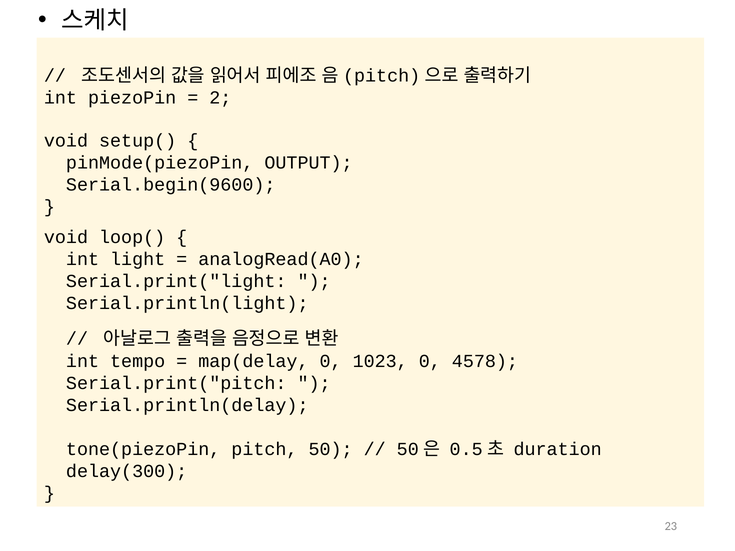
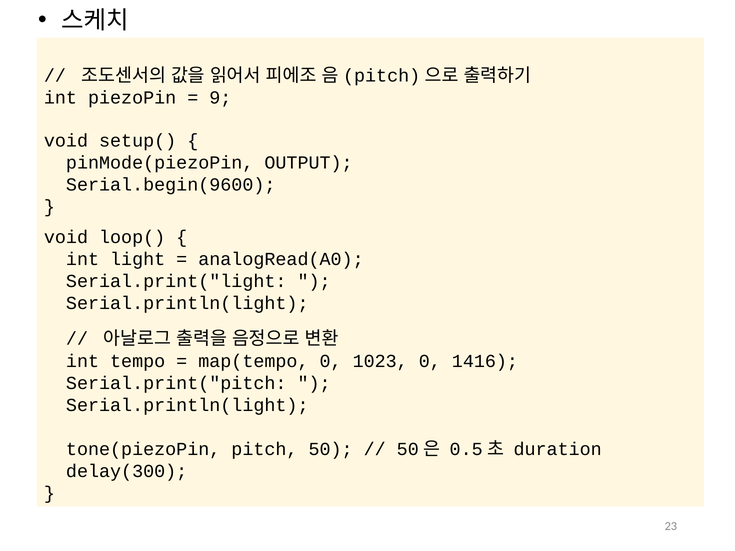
2: 2 -> 9
map(delay: map(delay -> map(tempo
4578: 4578 -> 1416
Serial.println(delay at (187, 405): Serial.println(delay -> Serial.println(light
